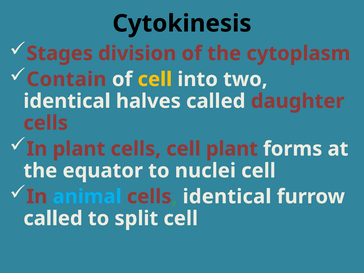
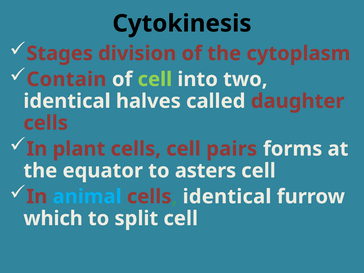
cell at (155, 79) colour: yellow -> light green
cell plant: plant -> pairs
nuclei: nuclei -> asters
called at (53, 218): called -> which
